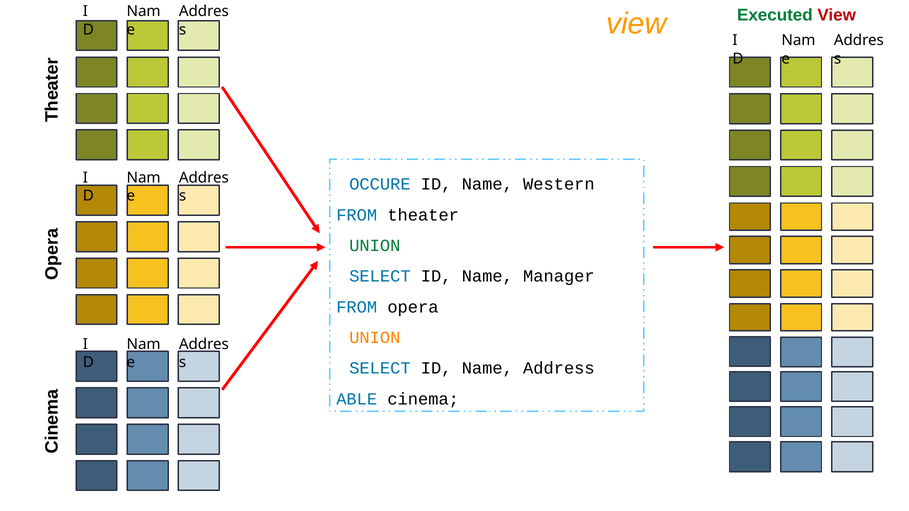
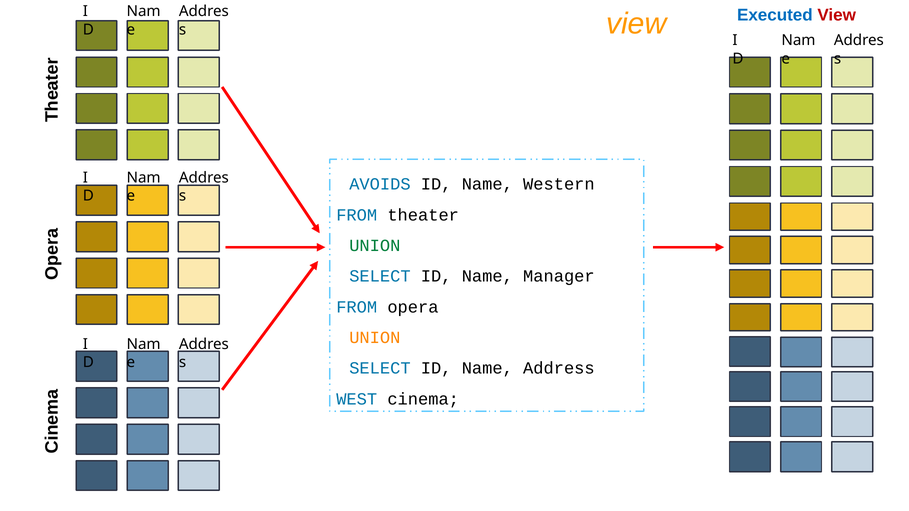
Executed colour: green -> blue
OCCURE: OCCURE -> AVOIDS
ABLE: ABLE -> WEST
